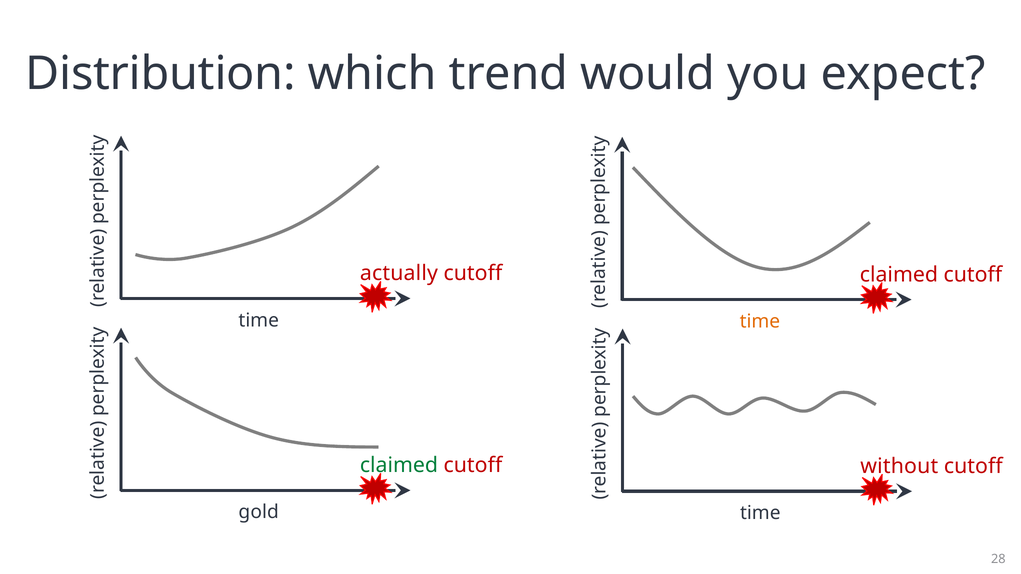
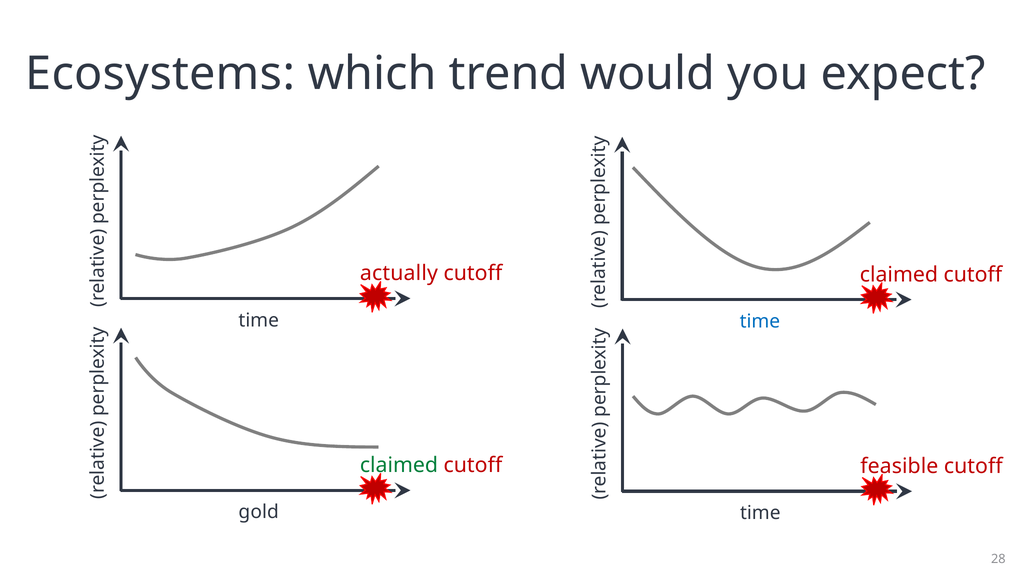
Distribution: Distribution -> Ecosystems
time at (760, 322) colour: orange -> blue
without: without -> feasible
